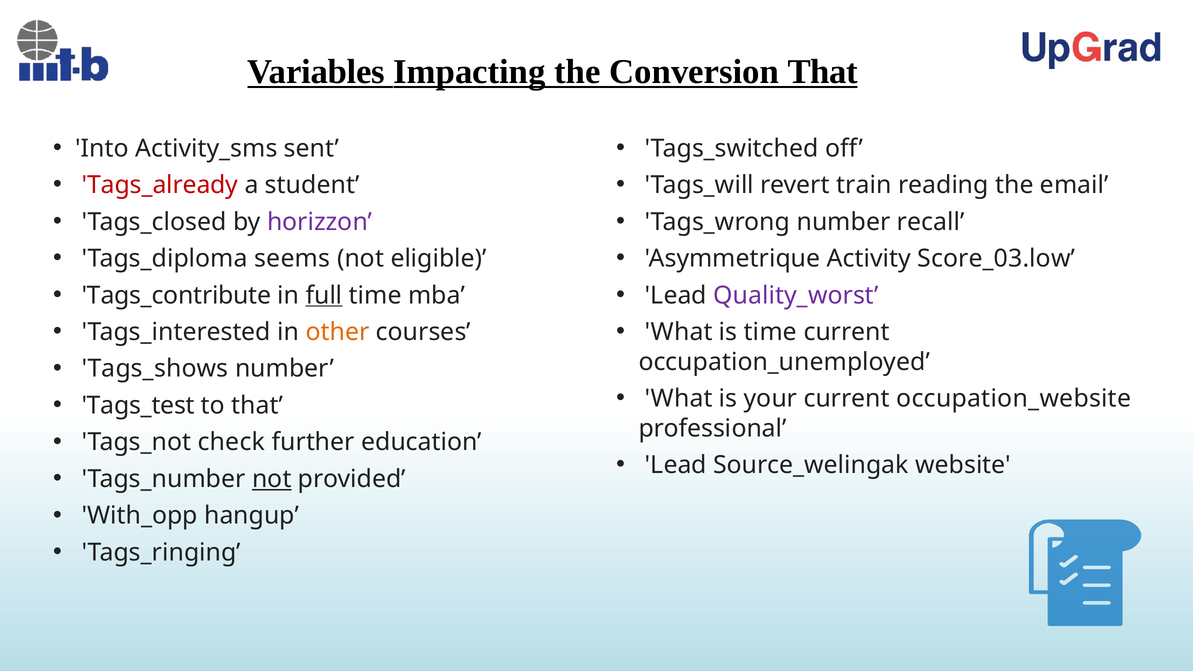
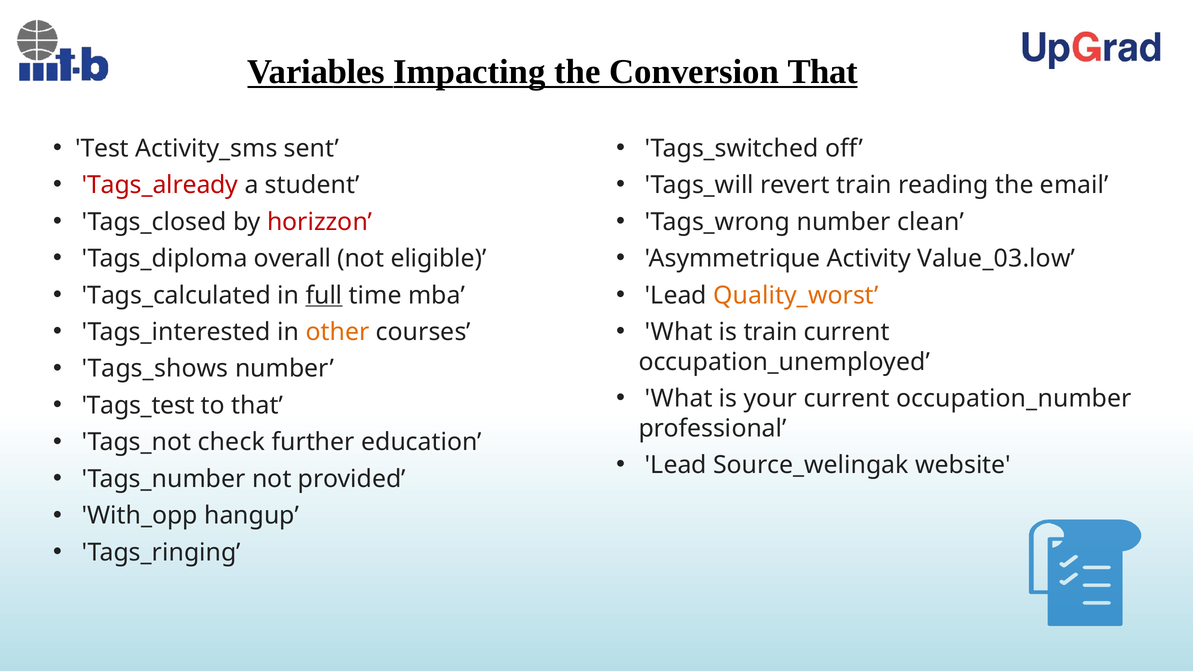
Into: Into -> Test
horizzon colour: purple -> red
recall: recall -> clean
seems: seems -> overall
Score_03.low: Score_03.low -> Value_03.low
Tags_contribute: Tags_contribute -> Tags_calculated
Quality_worst colour: purple -> orange
is time: time -> train
occupation_website: occupation_website -> occupation_number
not at (272, 479) underline: present -> none
